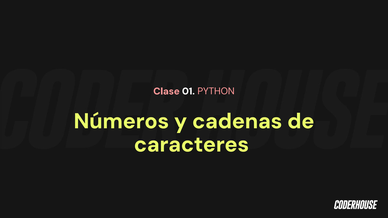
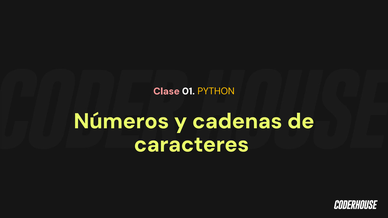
PYTHON colour: pink -> yellow
